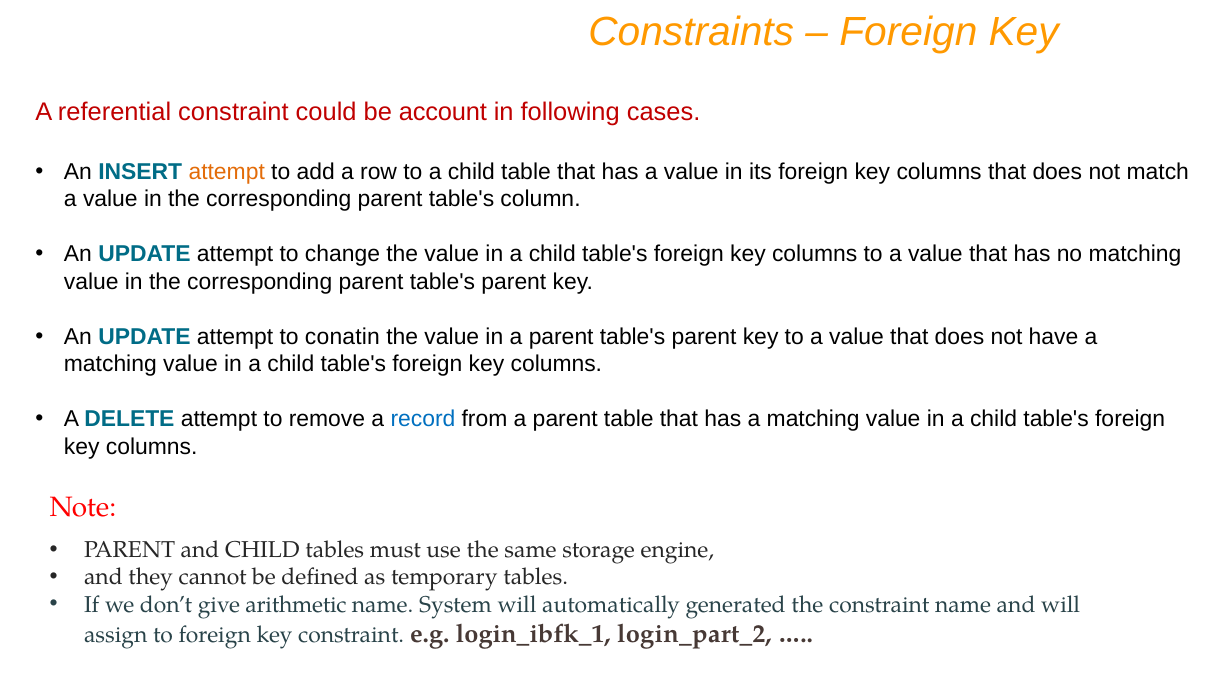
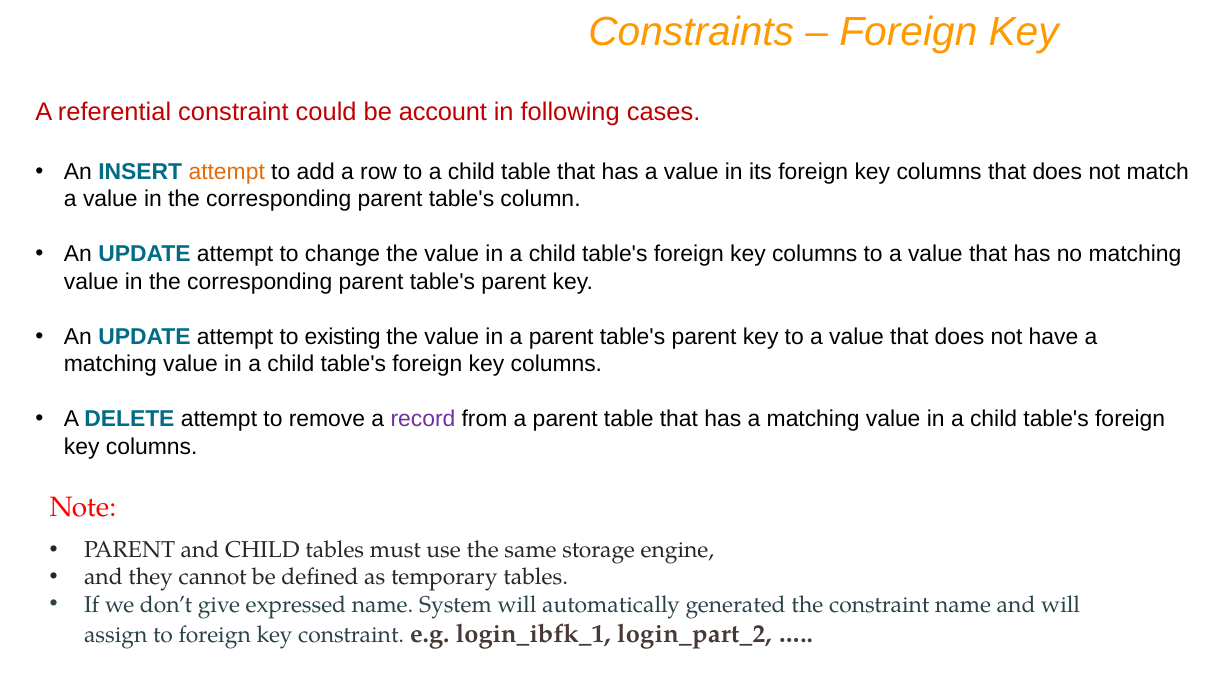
conatin: conatin -> existing
record colour: blue -> purple
arithmetic: arithmetic -> expressed
